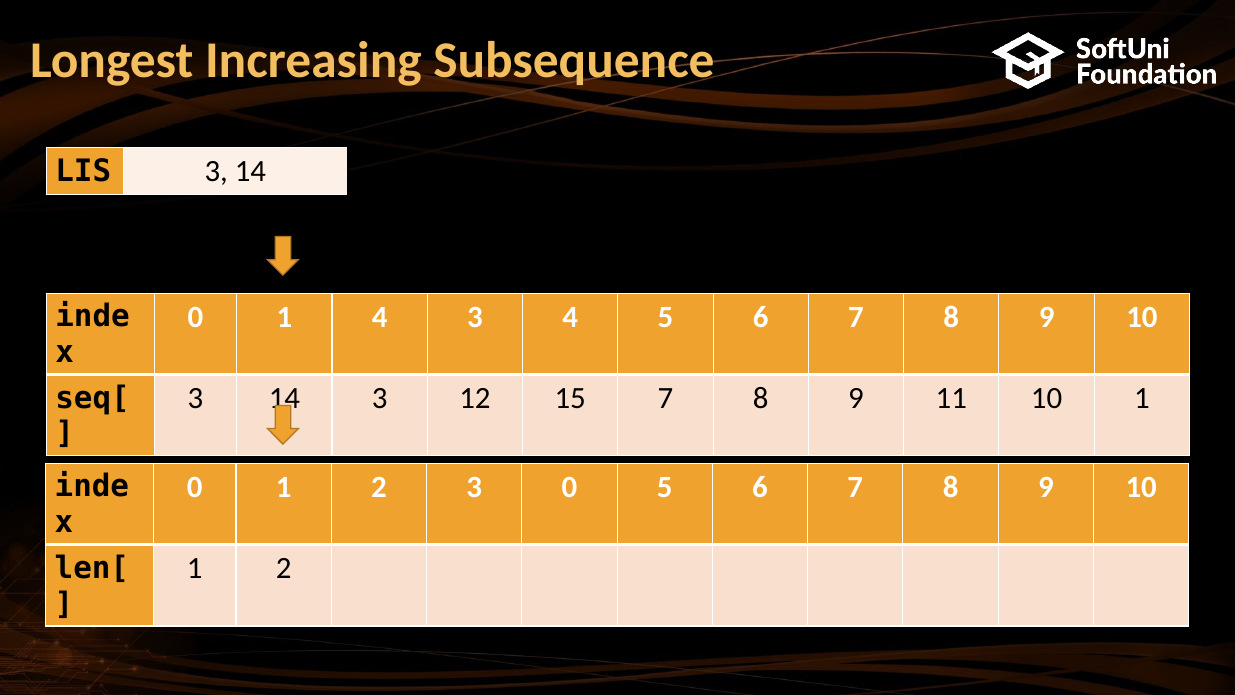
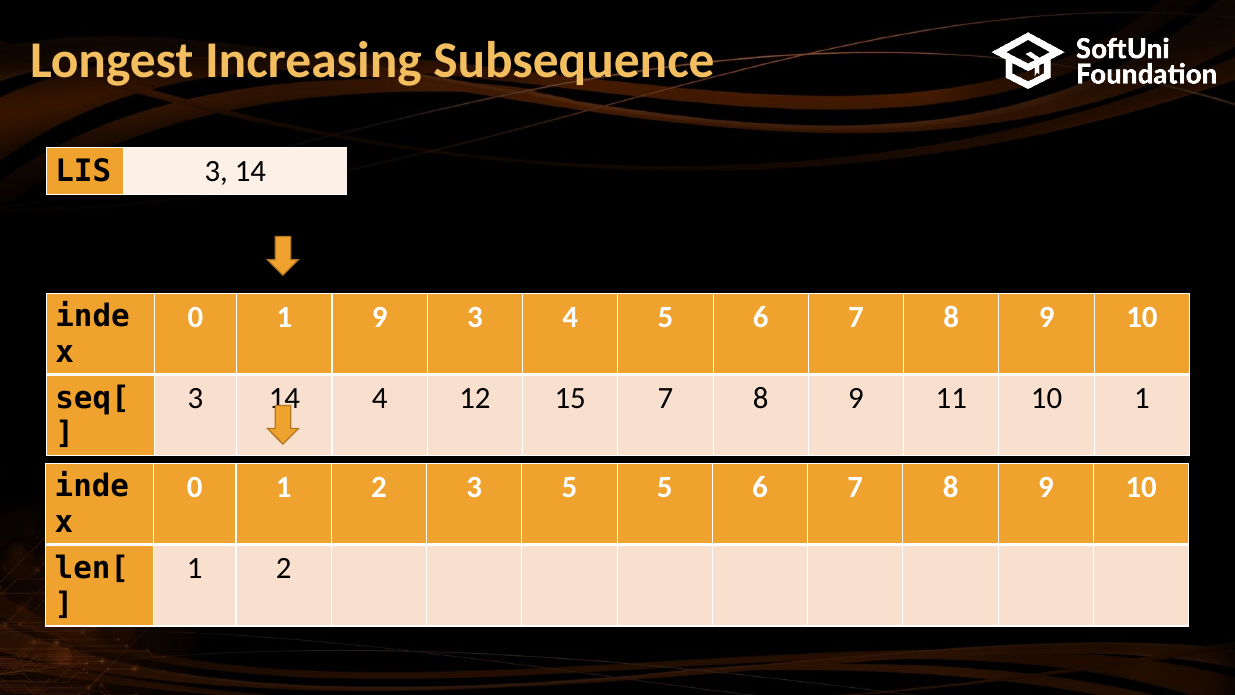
1 4: 4 -> 9
3 at (380, 398): 3 -> 4
3 0: 0 -> 5
